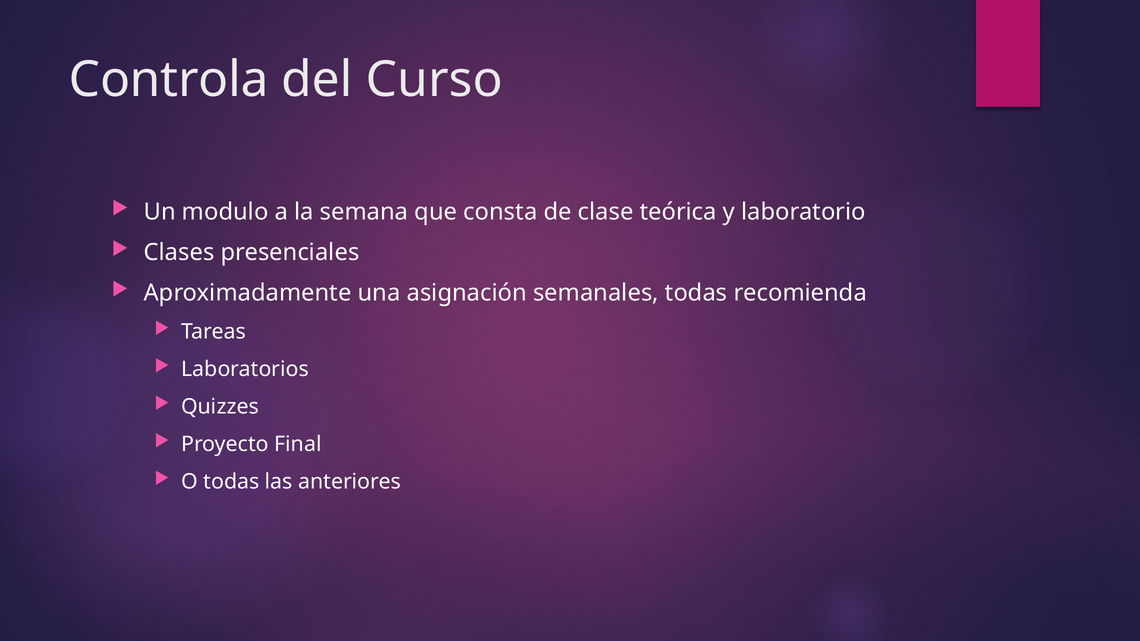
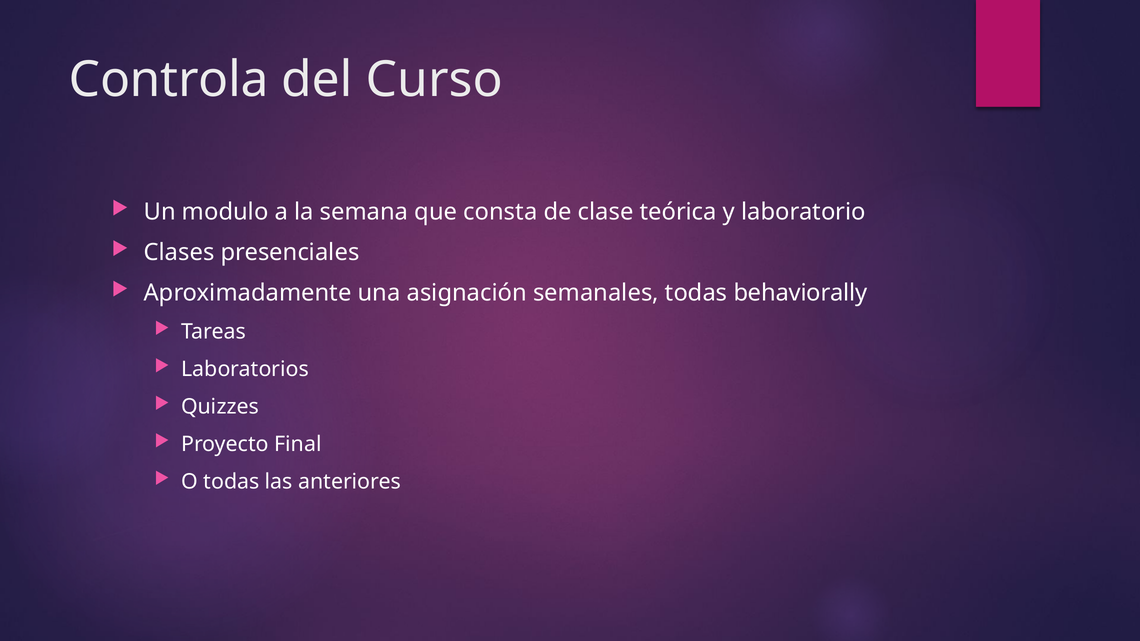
recomienda: recomienda -> behaviorally
